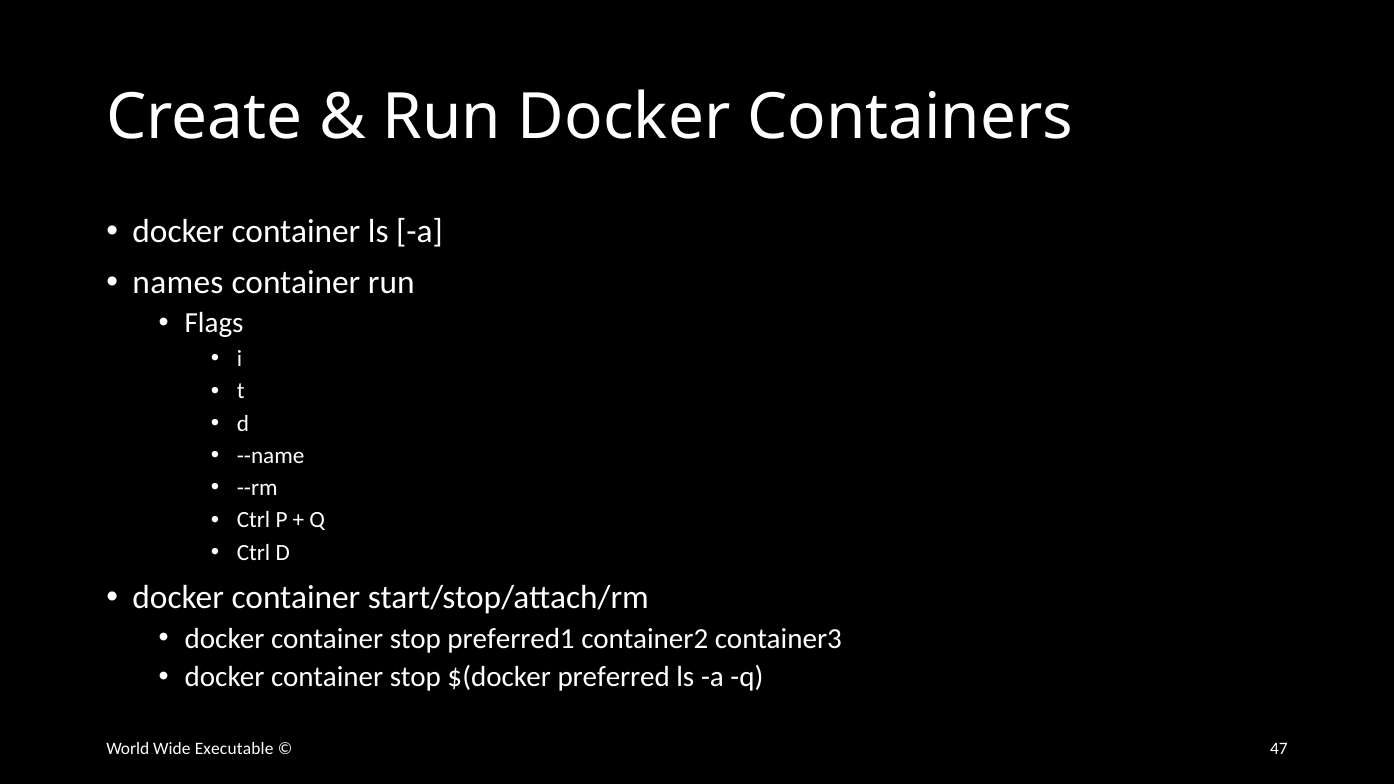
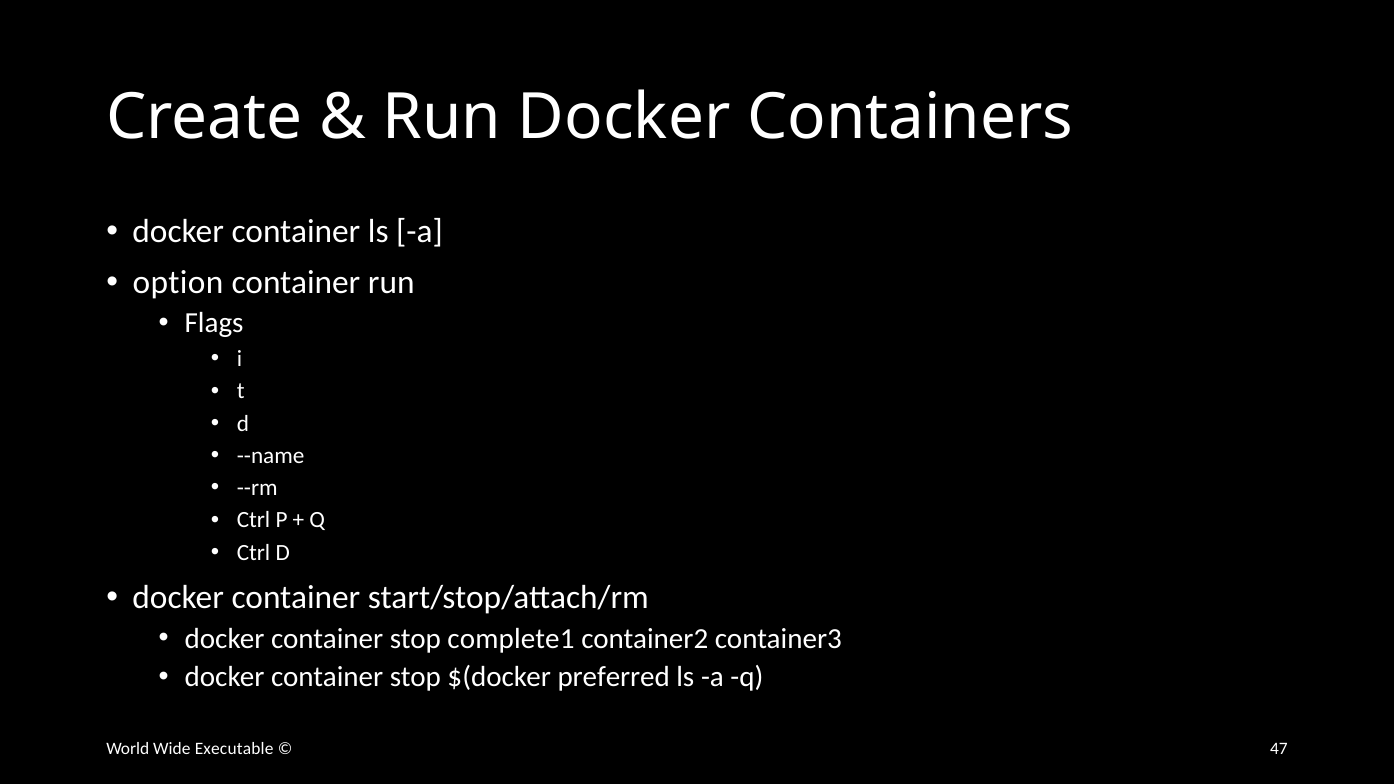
names: names -> option
preferred1: preferred1 -> complete1
